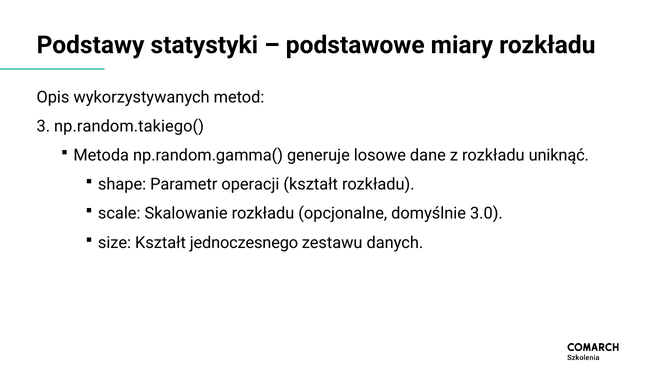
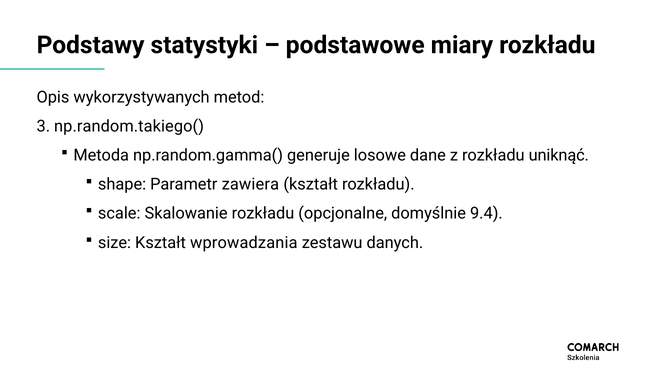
operacji: operacji -> zawiera
3.0: 3.0 -> 9.4
jednoczesnego: jednoczesnego -> wprowadzania
